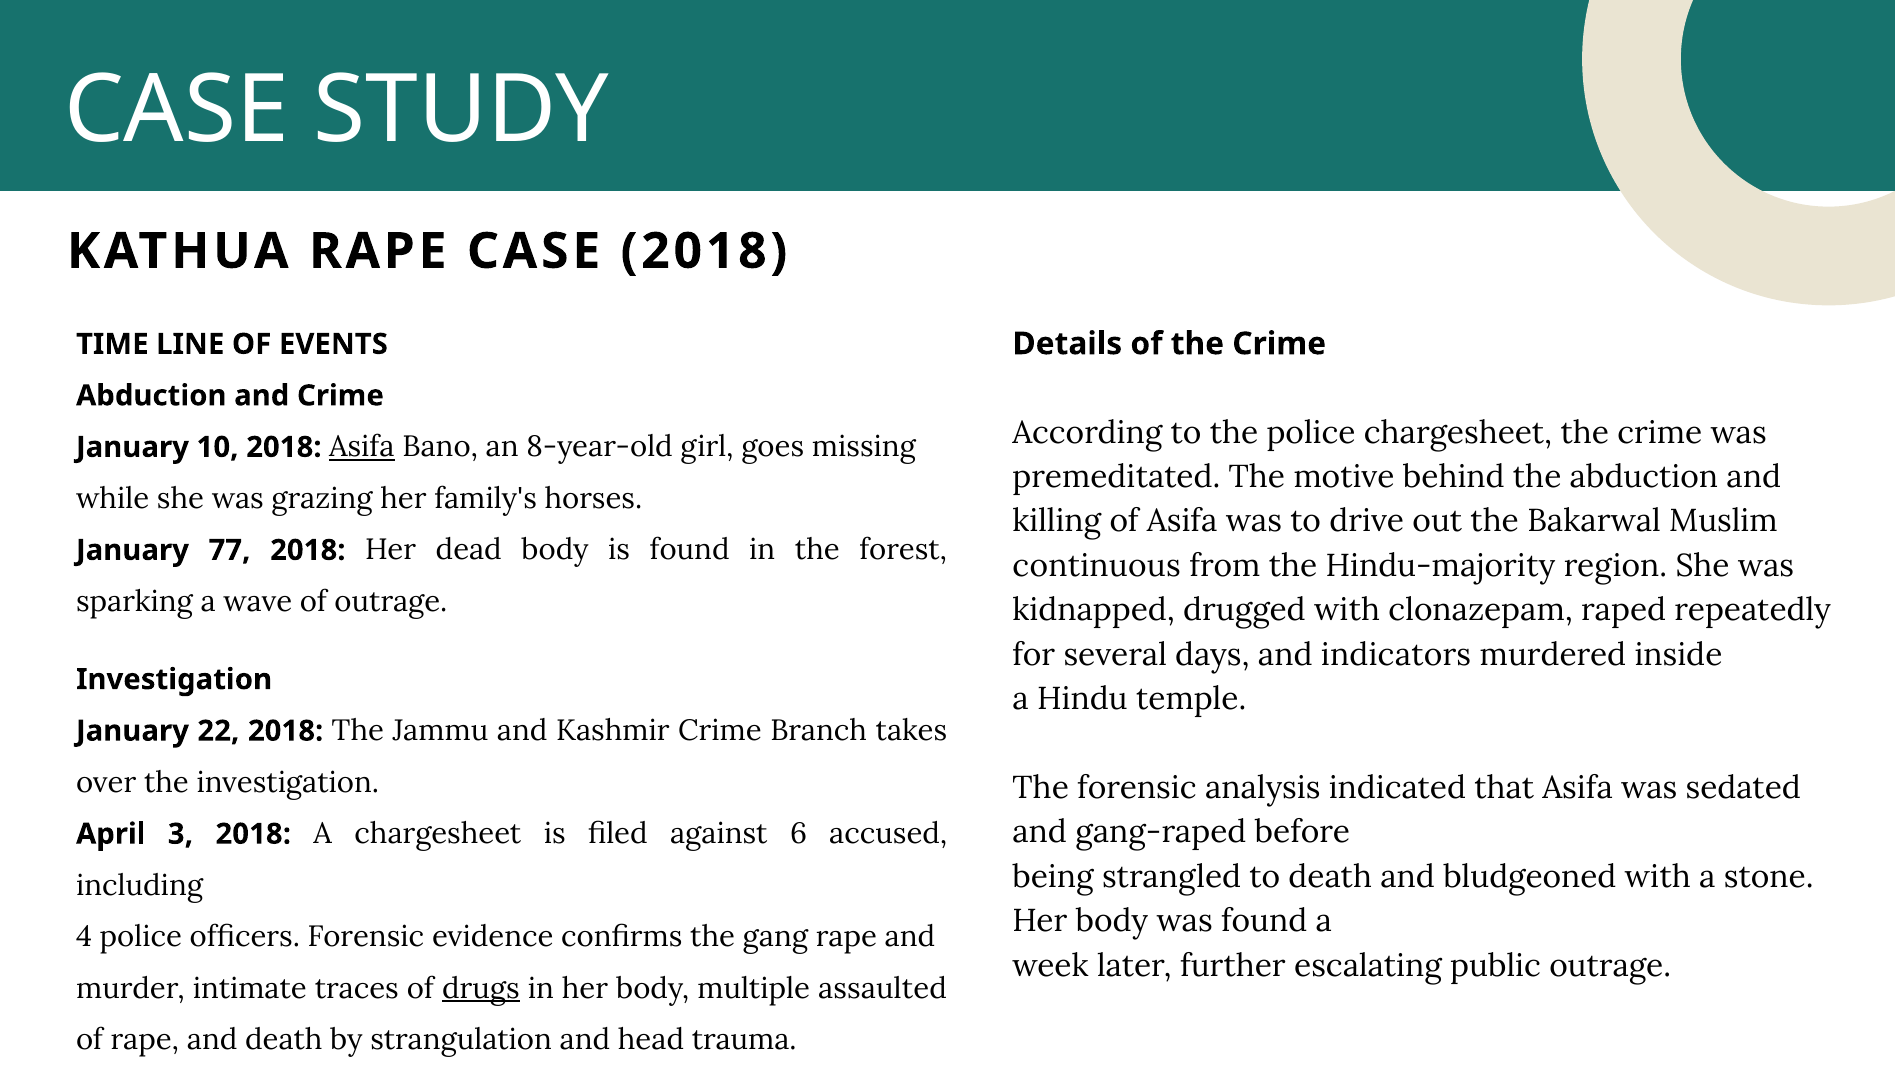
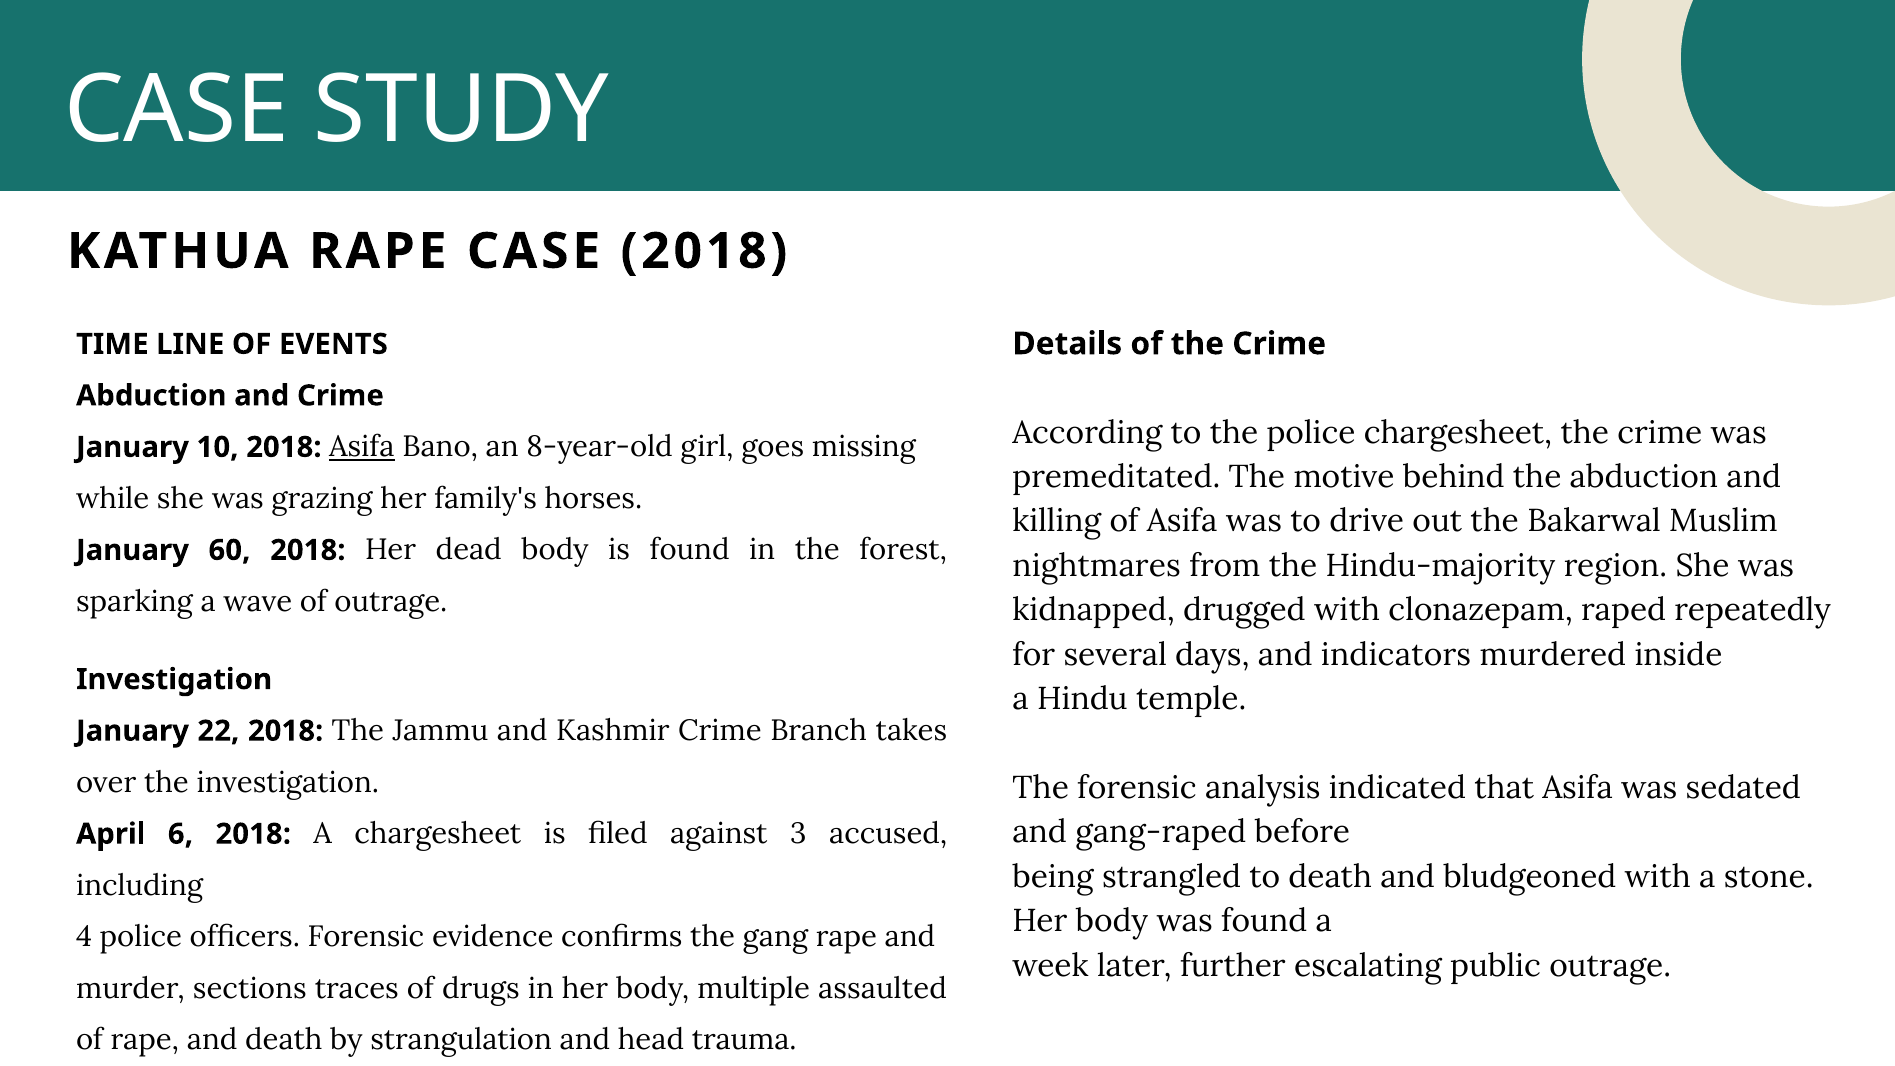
77: 77 -> 60
continuous: continuous -> nightmares
3: 3 -> 6
6: 6 -> 3
intimate: intimate -> sections
drugs underline: present -> none
